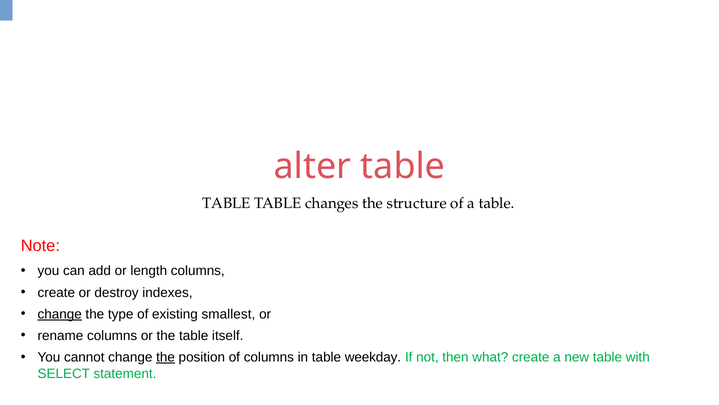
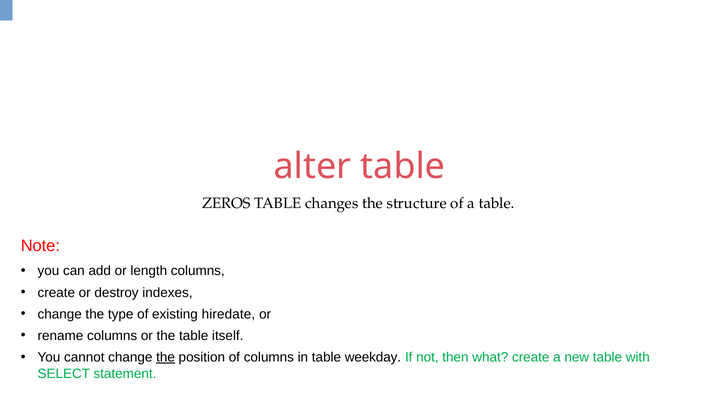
TABLE at (226, 203): TABLE -> ZEROS
change at (60, 314) underline: present -> none
smallest: smallest -> hiredate
